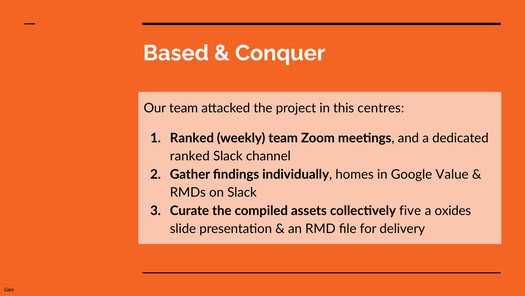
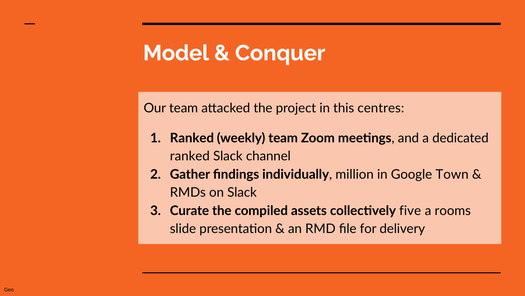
Based: Based -> Model
homes: homes -> million
Value: Value -> Town
oxides: oxides -> rooms
